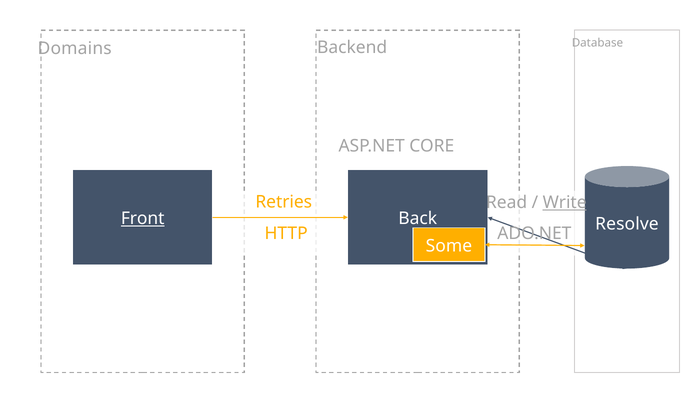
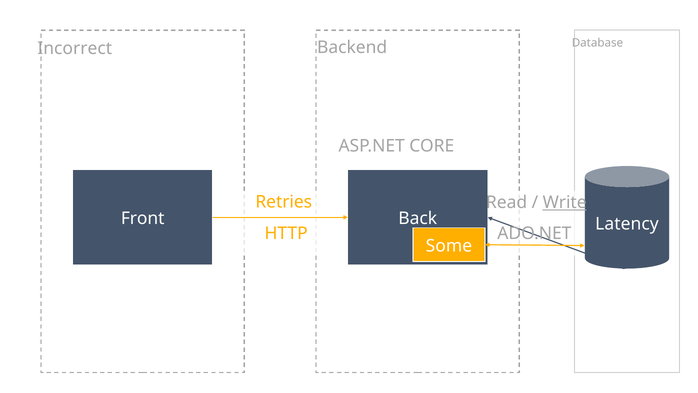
Domains: Domains -> Incorrect
Front underline: present -> none
Resolve: Resolve -> Latency
